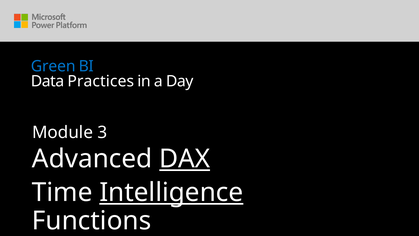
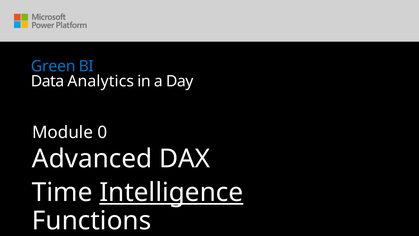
Practices: Practices -> Analytics
3: 3 -> 0
DAX underline: present -> none
